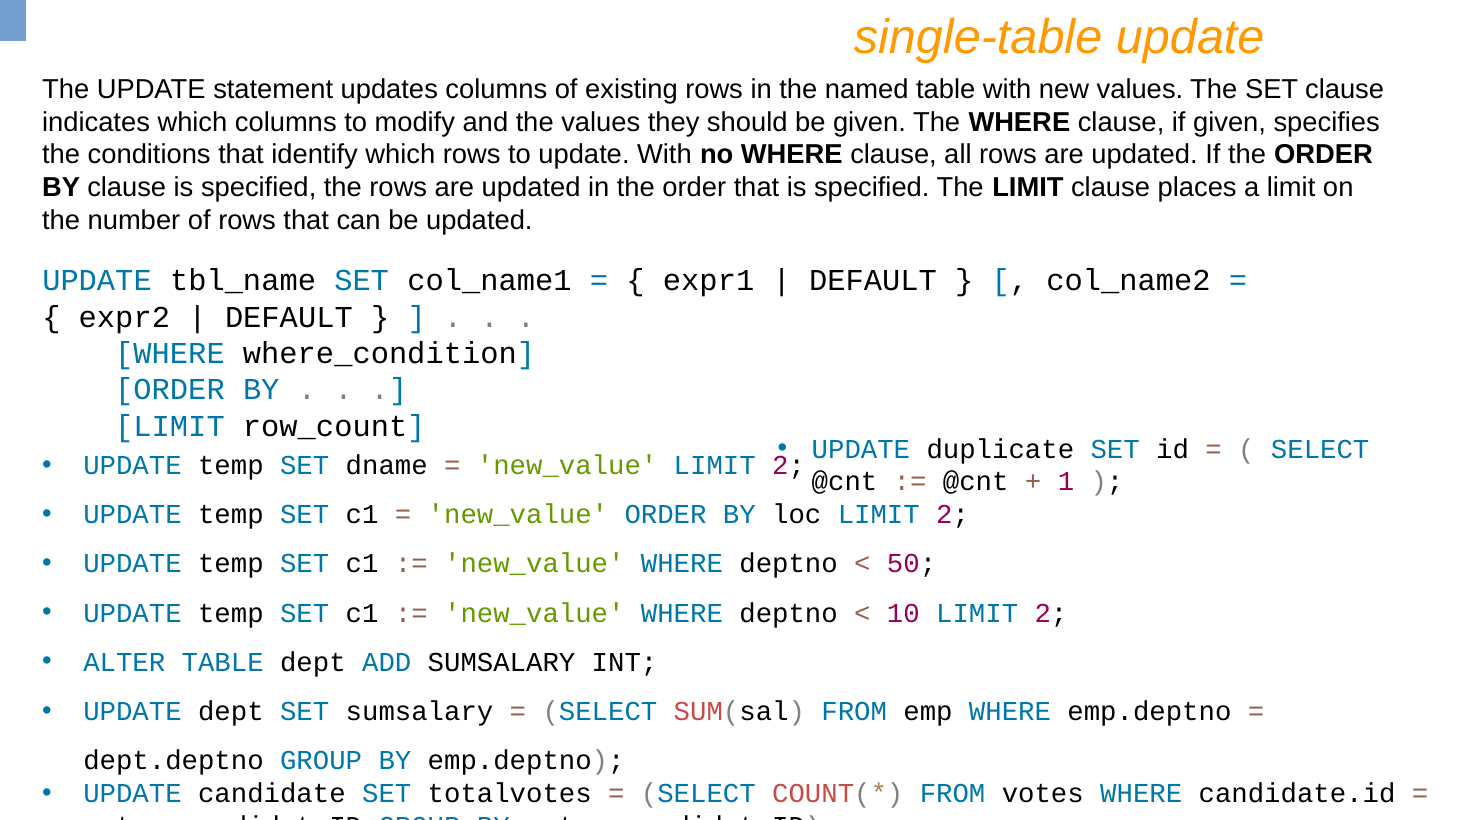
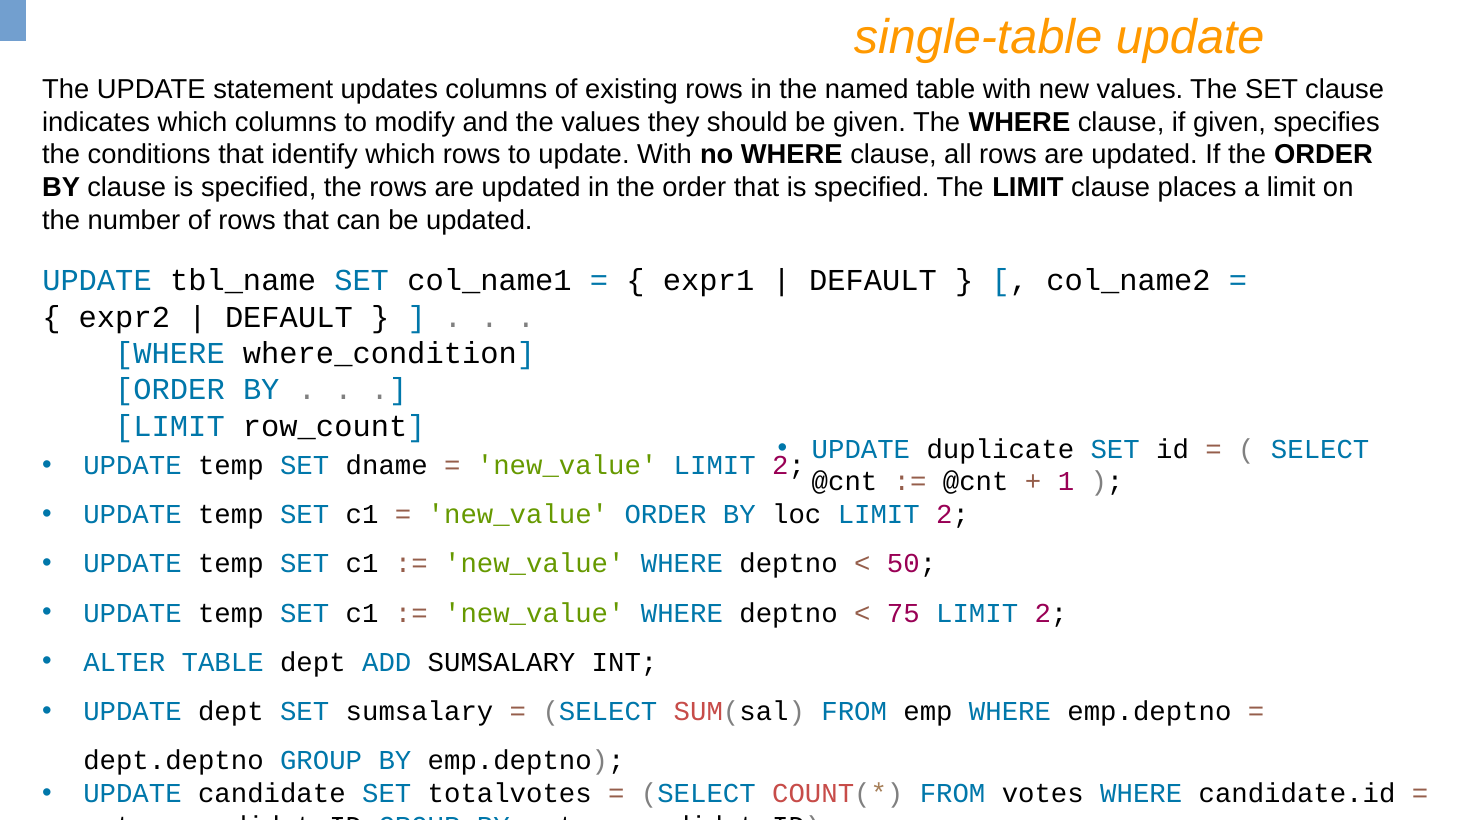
10: 10 -> 75
